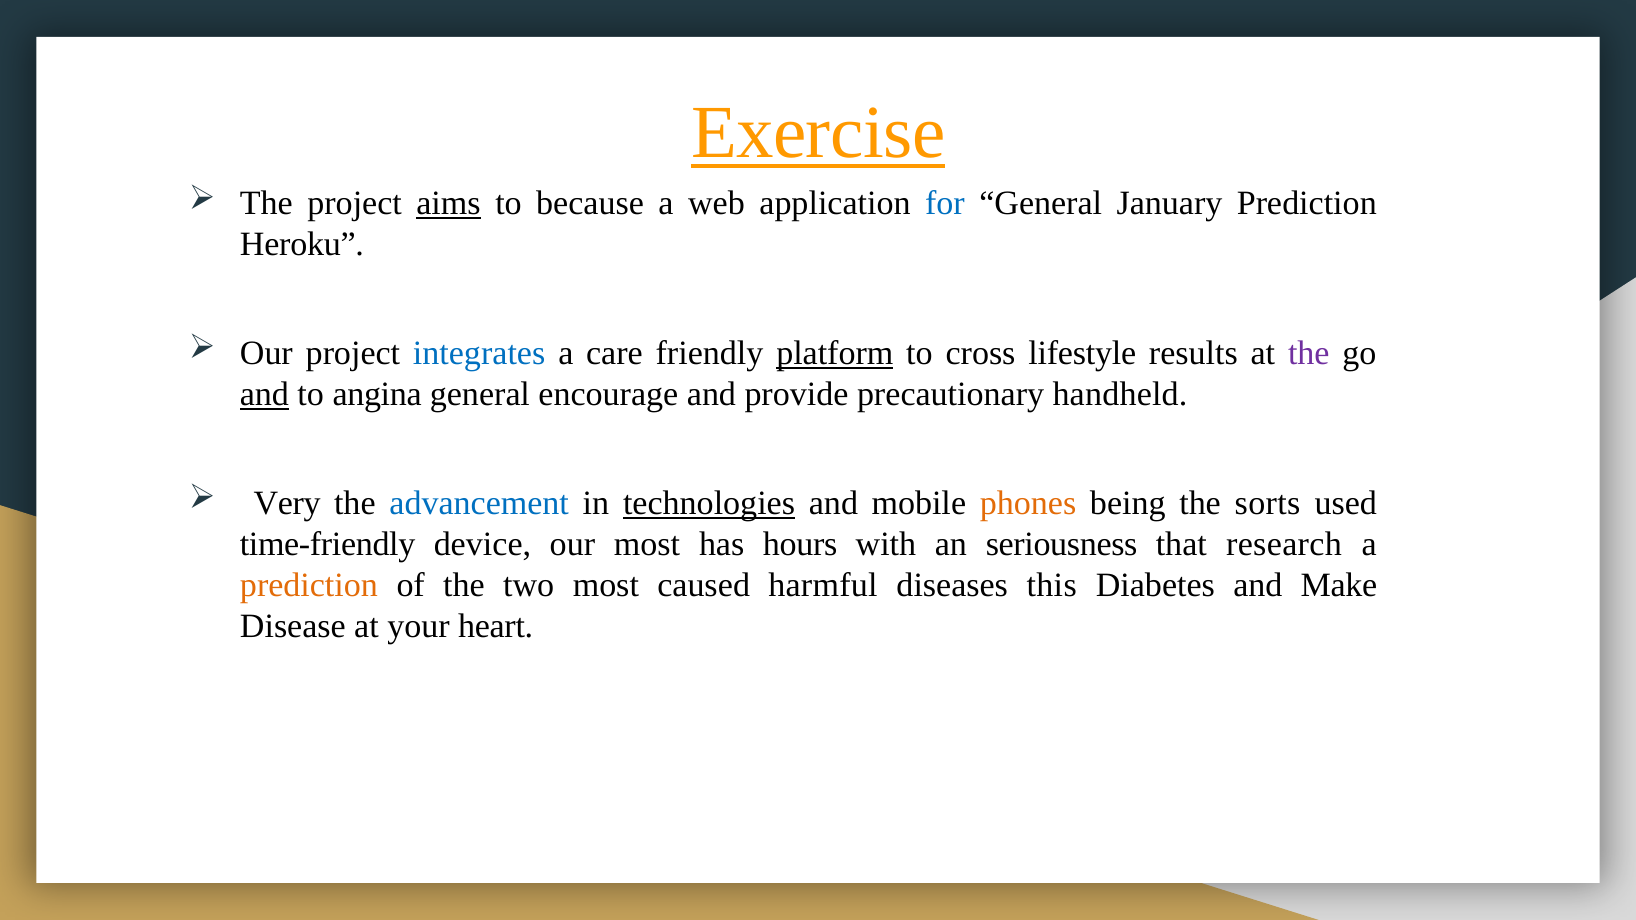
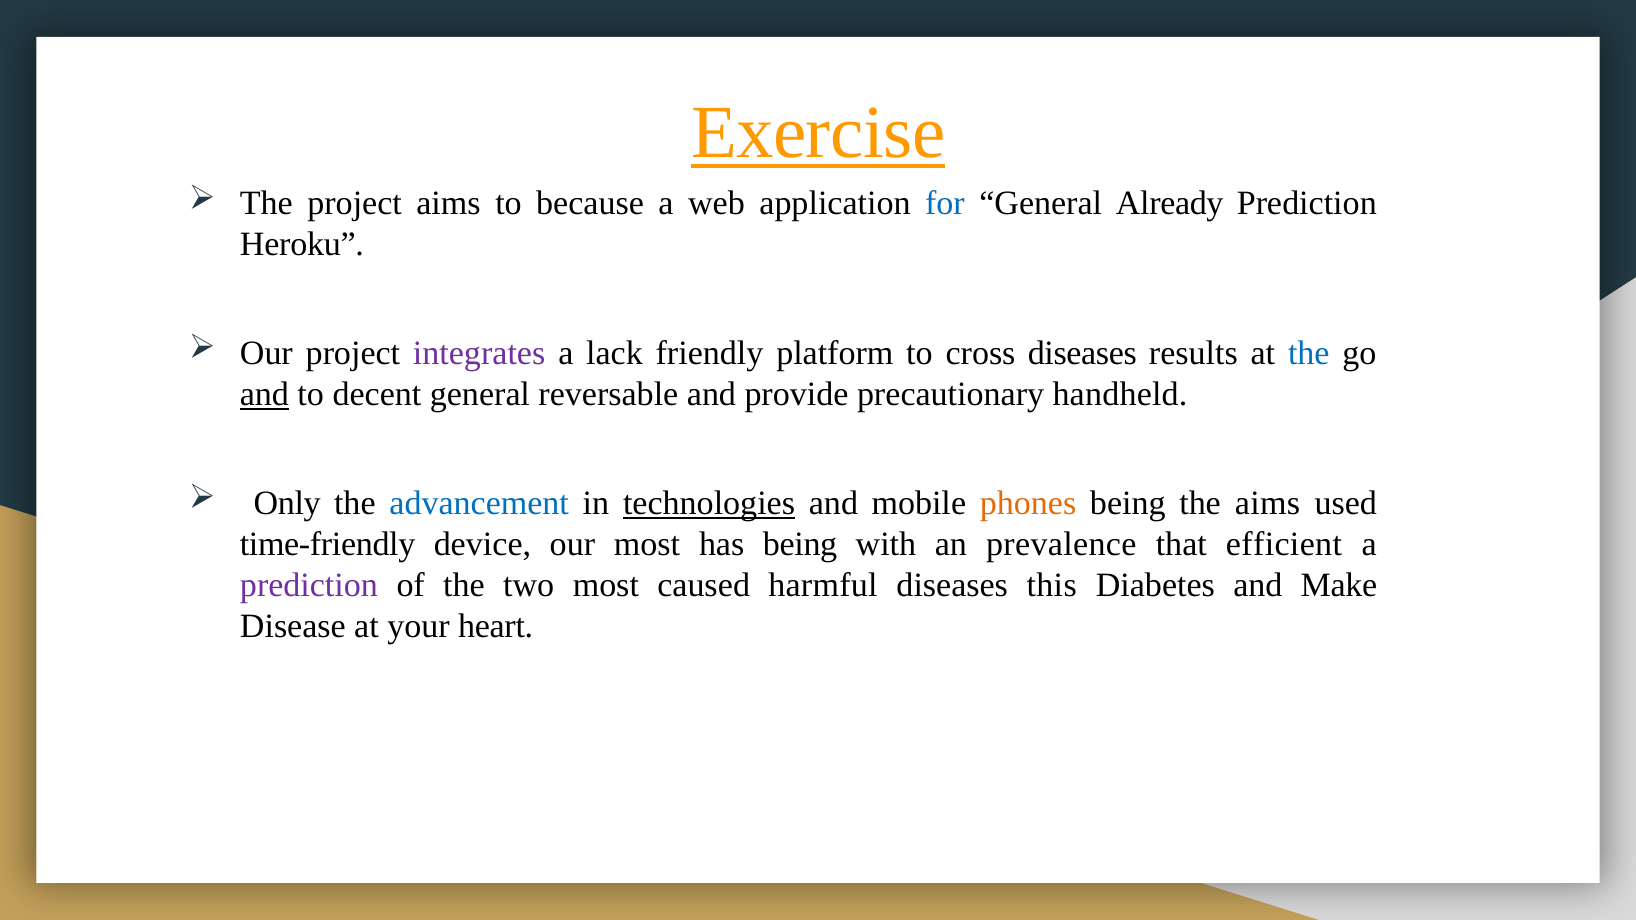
aims at (448, 203) underline: present -> none
January: January -> Already
integrates colour: blue -> purple
care: care -> lack
platform underline: present -> none
cross lifestyle: lifestyle -> diseases
the at (1309, 353) colour: purple -> blue
angina: angina -> decent
encourage: encourage -> reversable
Very: Very -> Only
the sorts: sorts -> aims
has hours: hours -> being
seriousness: seriousness -> prevalence
research: research -> efficient
prediction at (309, 585) colour: orange -> purple
